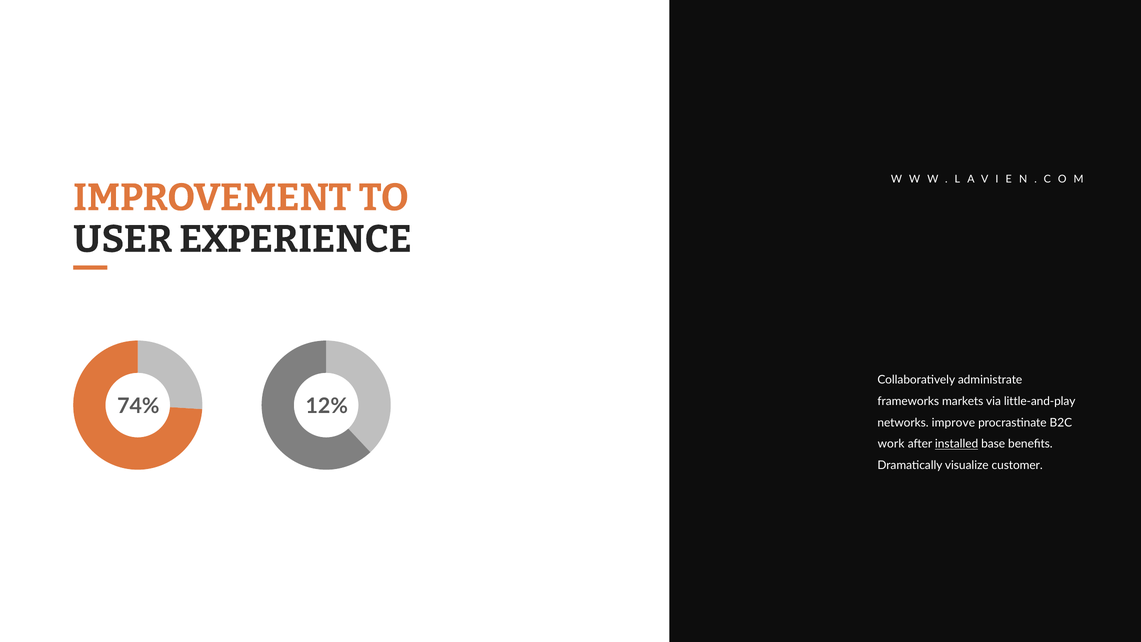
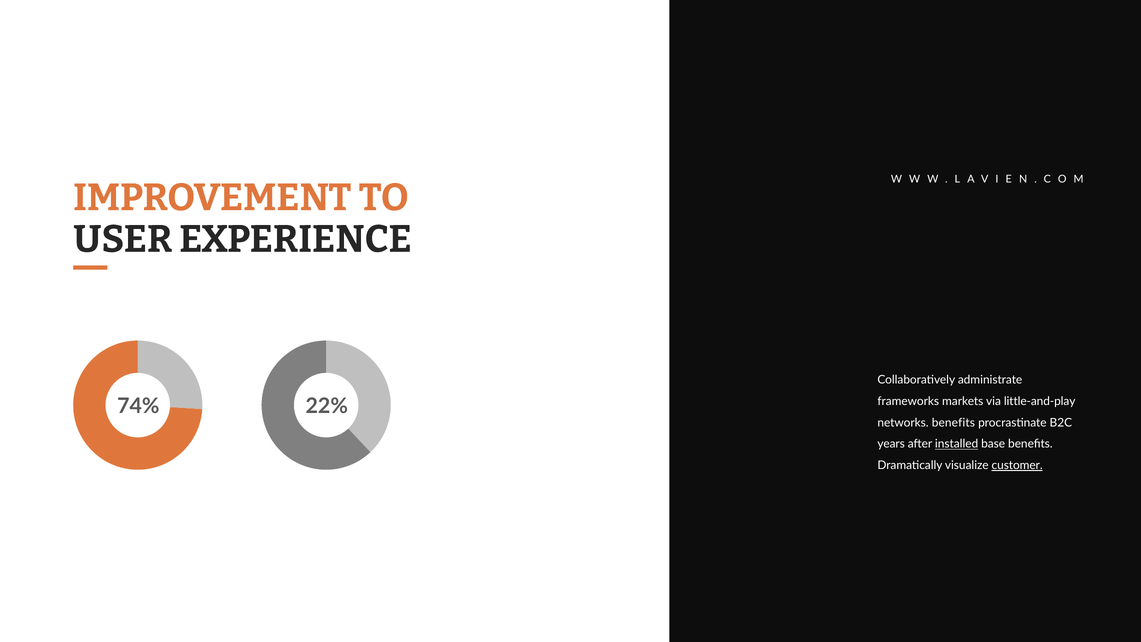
12%: 12% -> 22%
networks improve: improve -> benefits
work: work -> years
customer underline: none -> present
